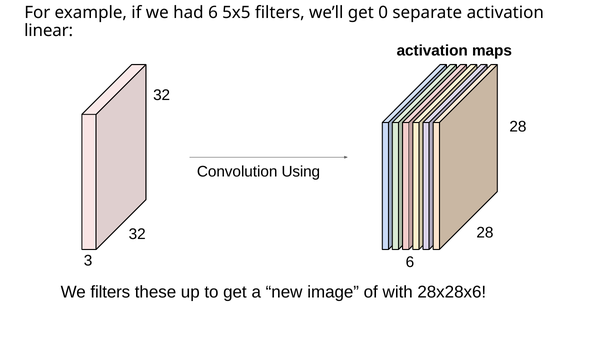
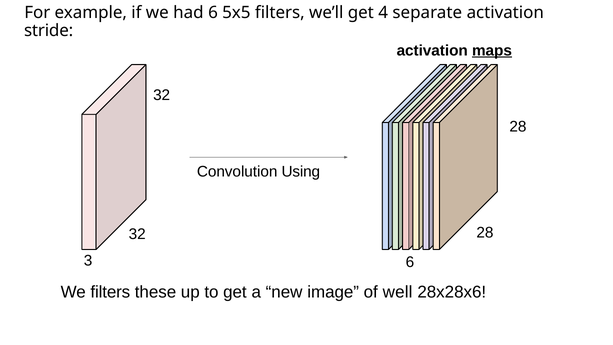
0: 0 -> 4
linear: linear -> stride
maps underline: none -> present
with: with -> well
